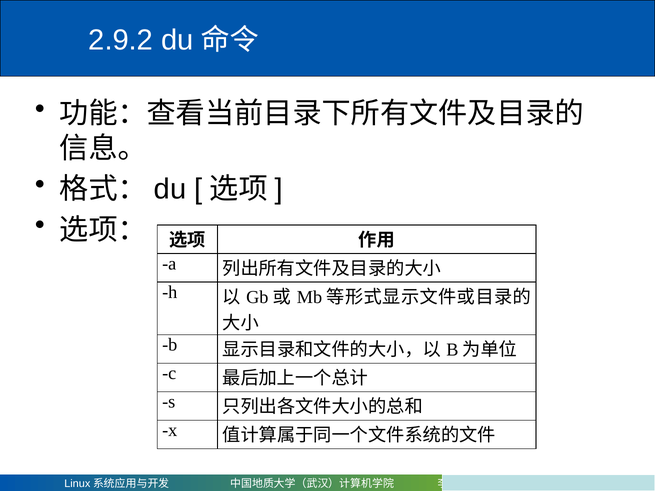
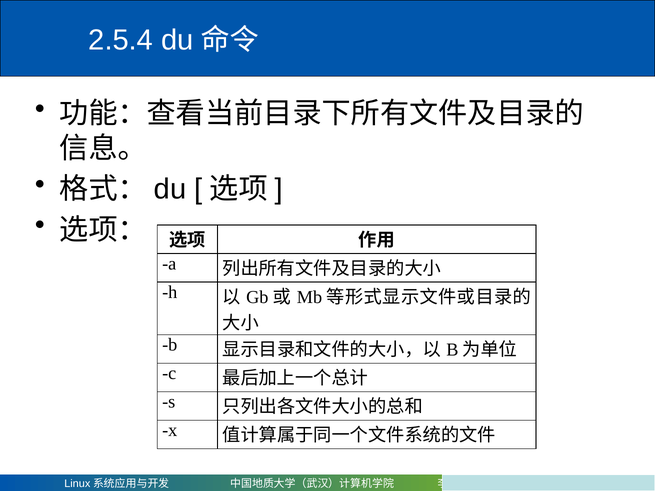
2.9.2: 2.9.2 -> 2.5.4
